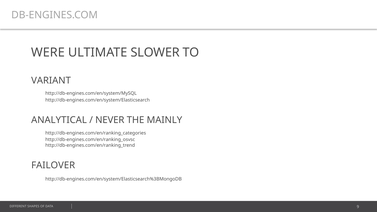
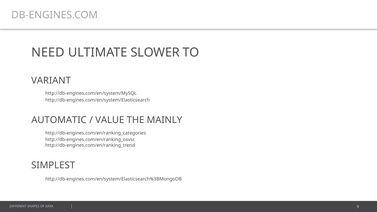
WERE: WERE -> NEED
ANALYTICAL: ANALYTICAL -> AUTOMATIC
NEVER: NEVER -> VALUE
FAILOVER: FAILOVER -> SIMPLEST
